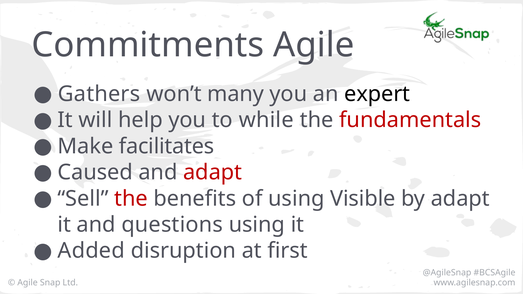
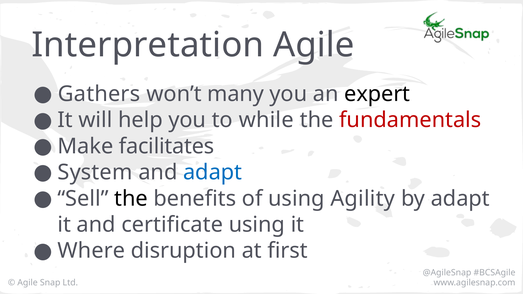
Commitments: Commitments -> Interpretation
Caused: Caused -> System
adapt at (213, 173) colour: red -> blue
the at (131, 199) colour: red -> black
Visible: Visible -> Agility
questions: questions -> certificate
Added: Added -> Where
